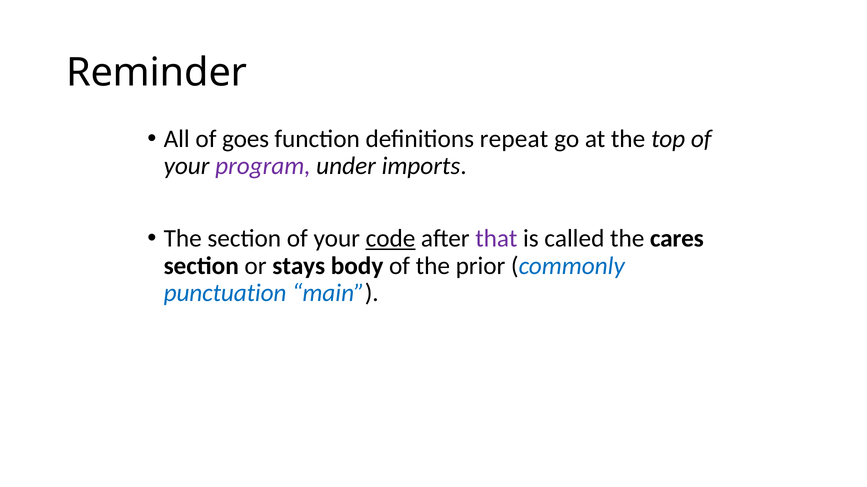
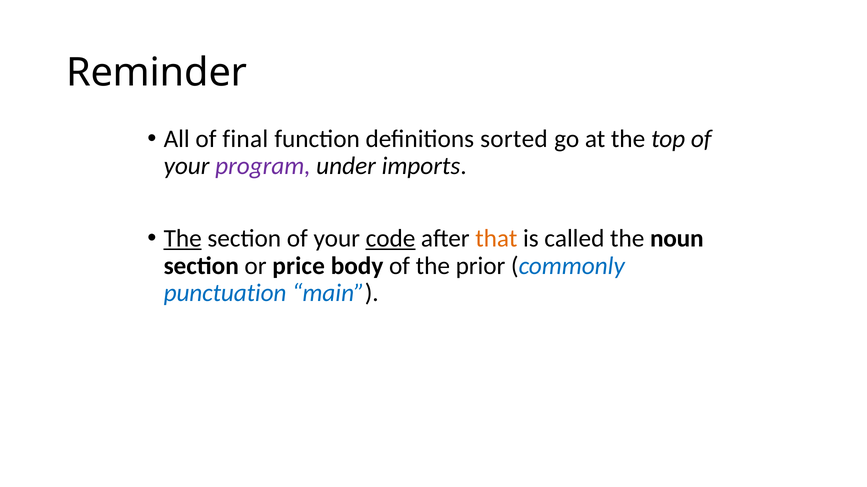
goes: goes -> final
repeat: repeat -> sorted
The at (183, 239) underline: none -> present
that colour: purple -> orange
cares: cares -> noun
stays: stays -> price
